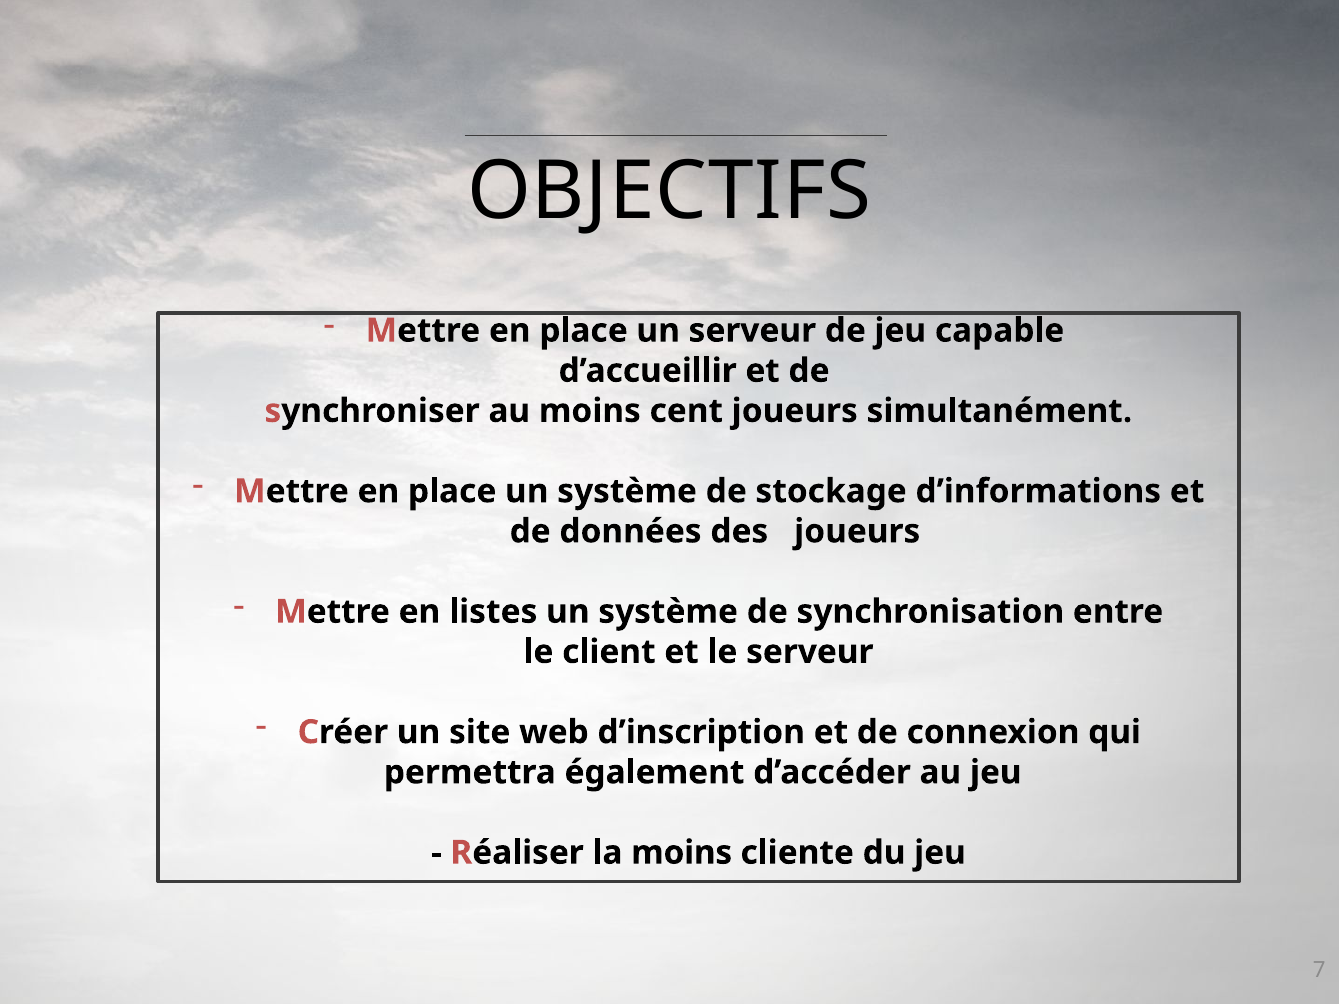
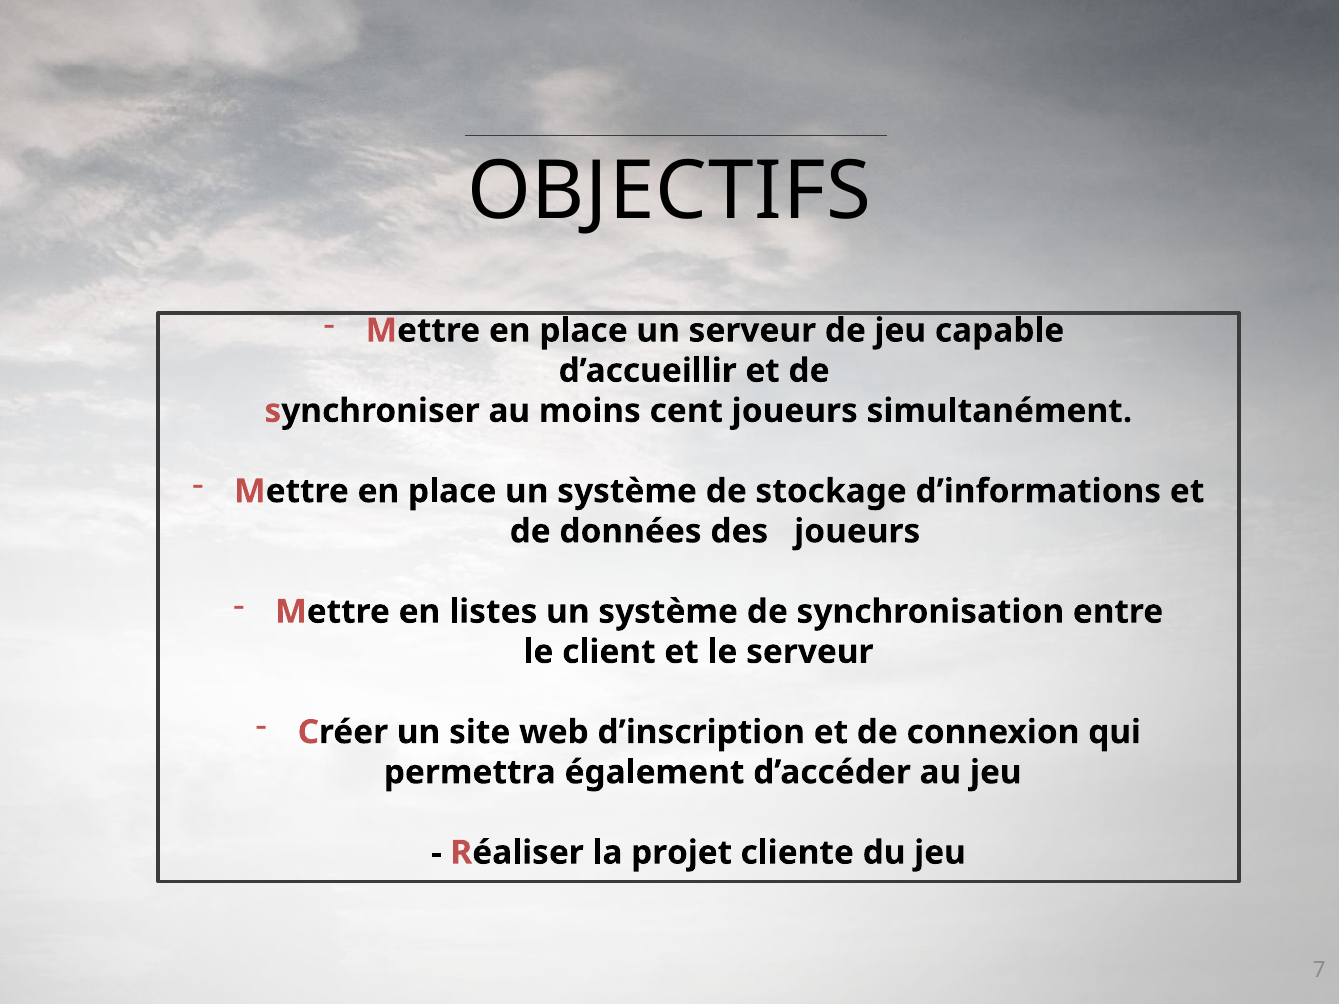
la moins: moins -> projet
